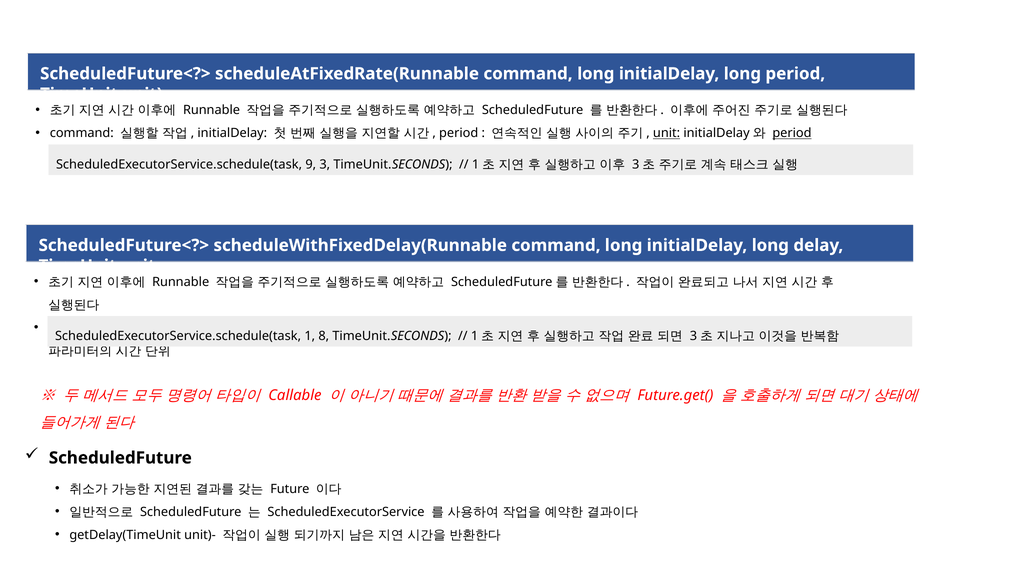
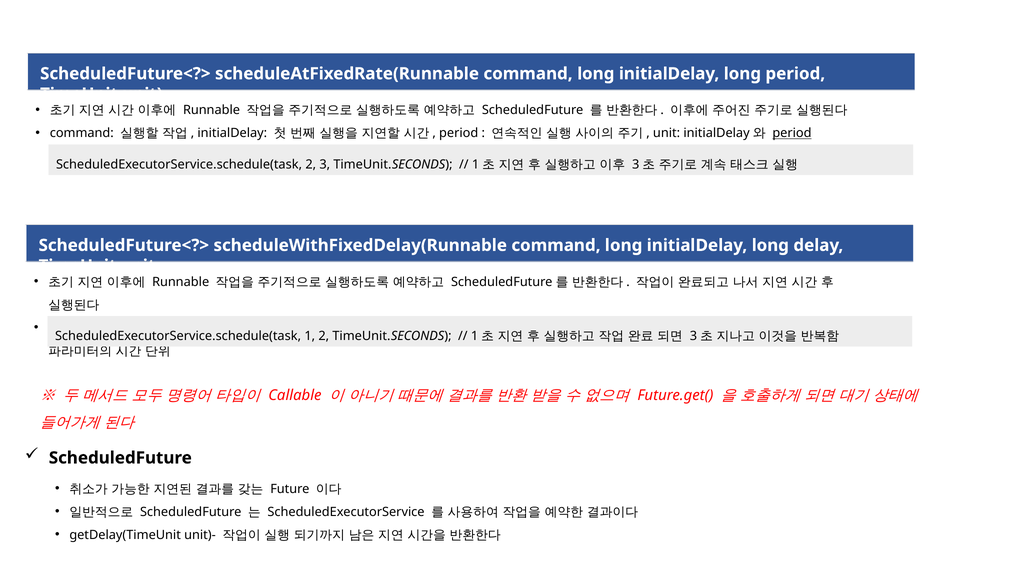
unit at (667, 133) underline: present -> none
ScheduledExecutorService.schedule(task 9: 9 -> 2
1 8: 8 -> 2
